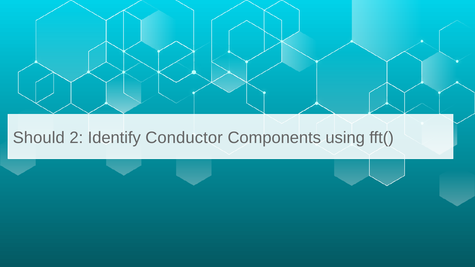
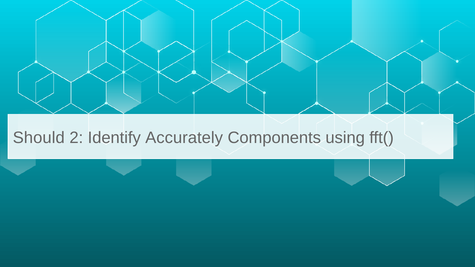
Conductor: Conductor -> Accurately
